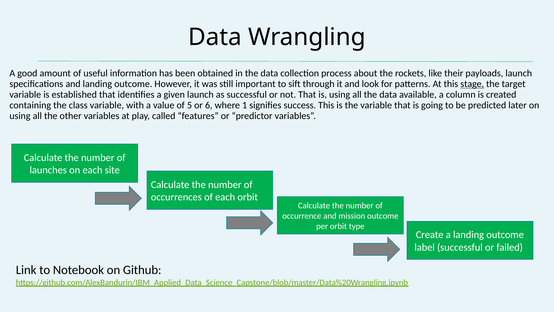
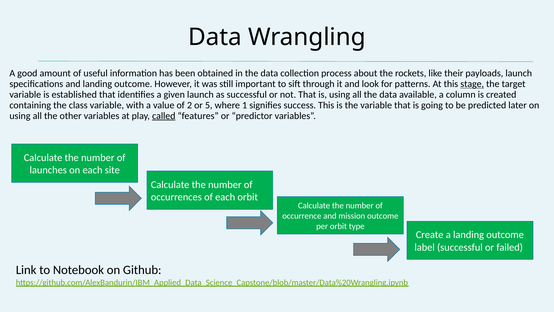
5: 5 -> 2
6: 6 -> 5
called underline: none -> present
